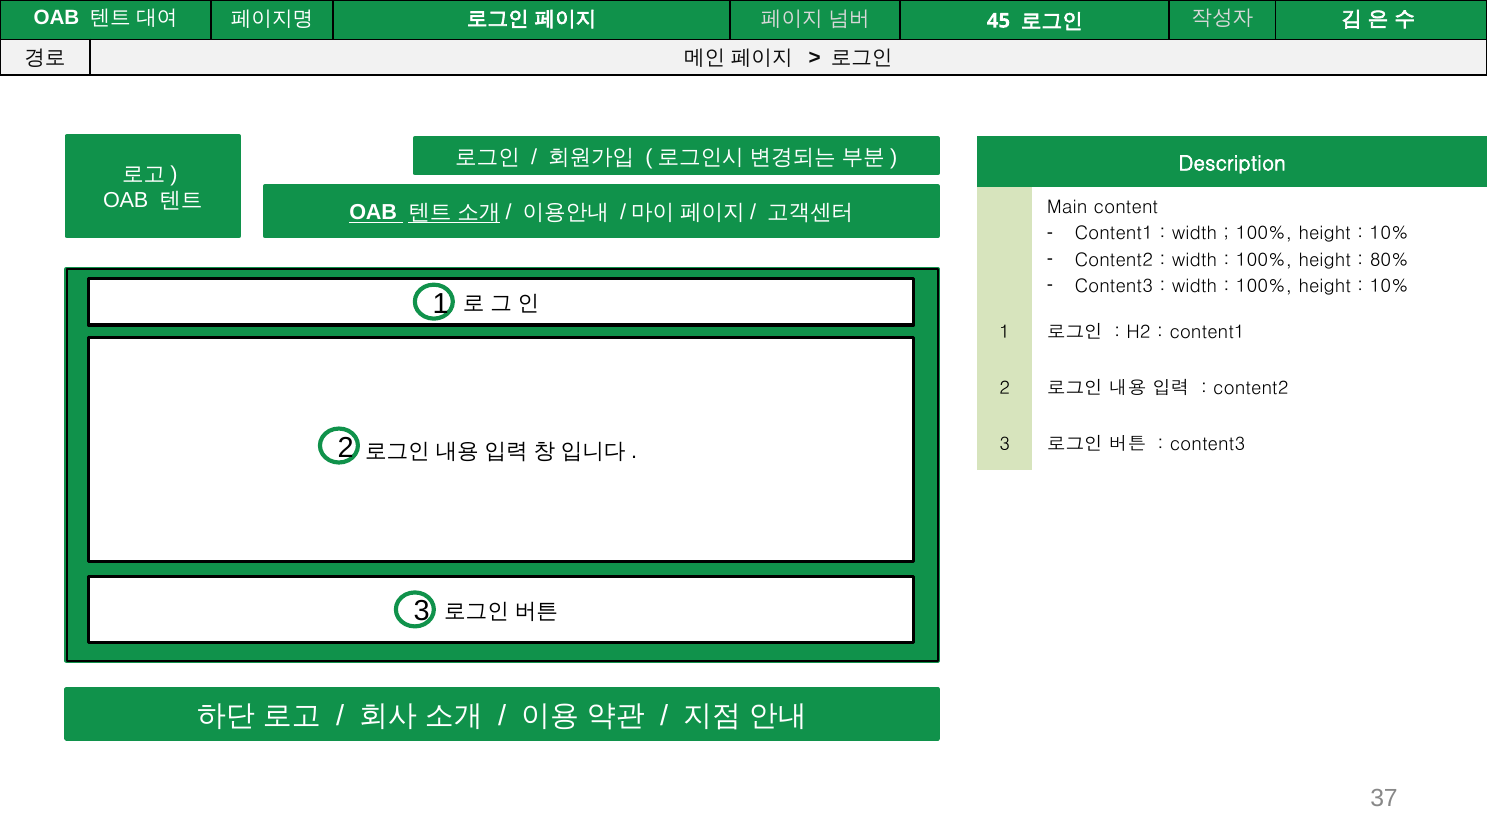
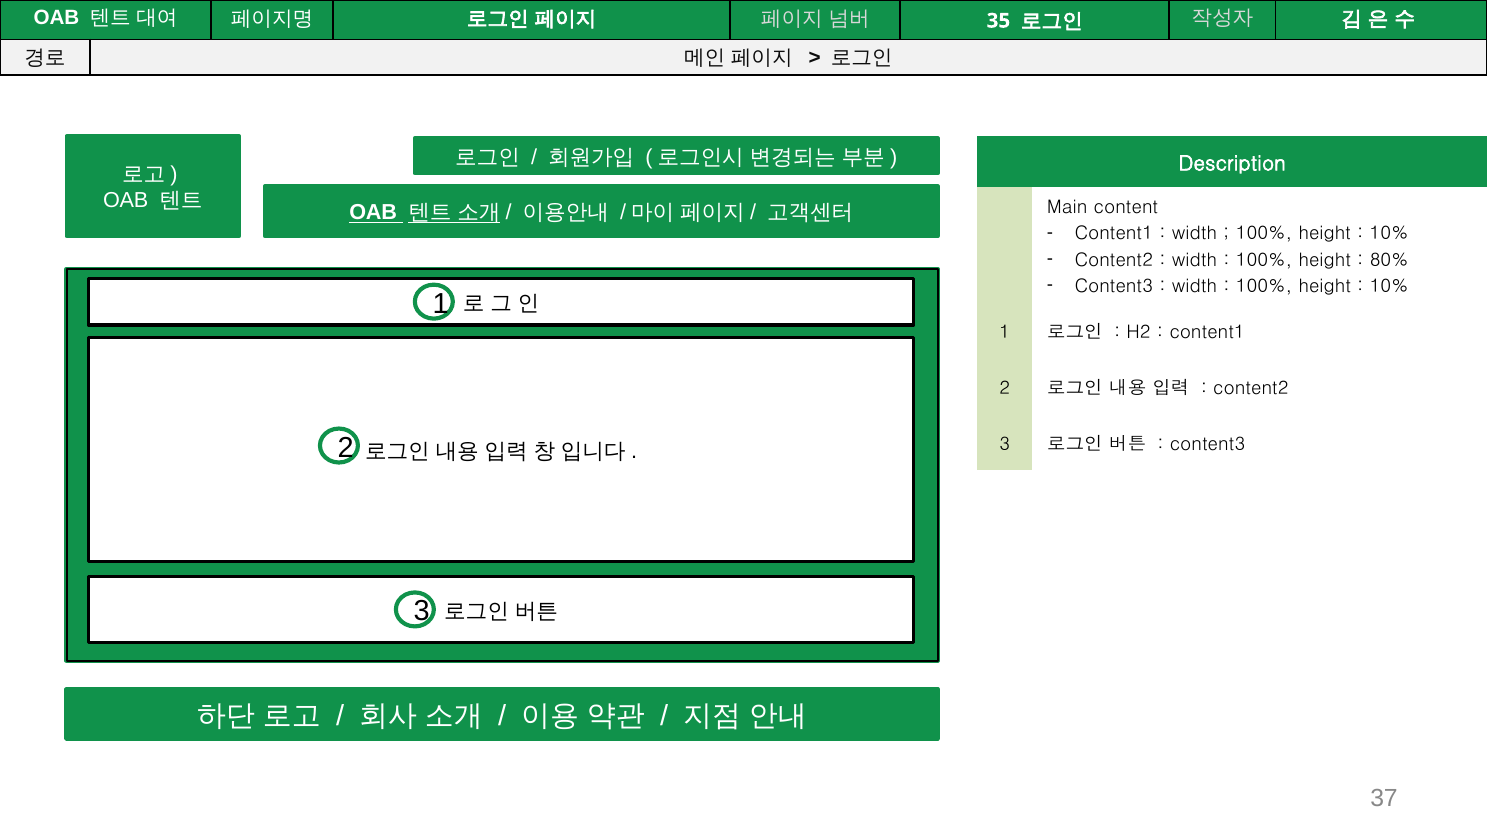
45: 45 -> 35
